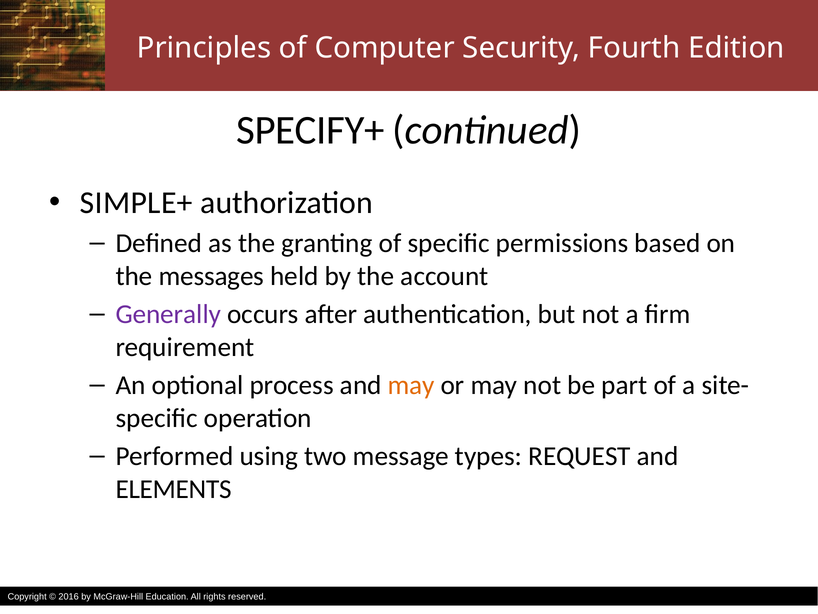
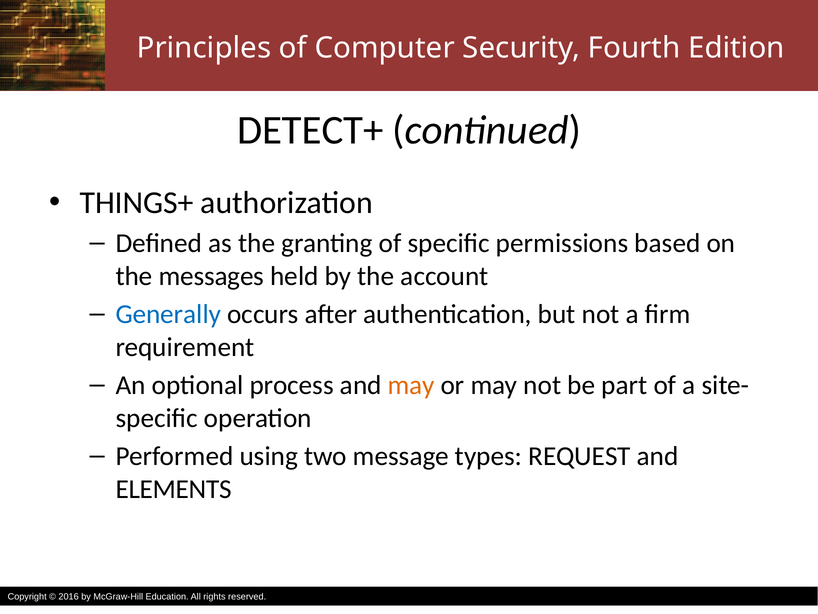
SPECIFY+: SPECIFY+ -> DETECT+
SIMPLE+: SIMPLE+ -> THINGS+
Generally colour: purple -> blue
